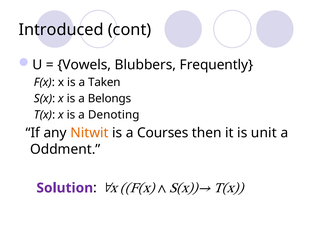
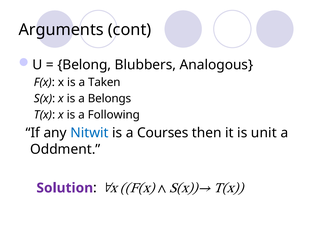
Introduced: Introduced -> Arguments
Vowels: Vowels -> Belong
Frequently: Frequently -> Analogous
Denoting: Denoting -> Following
Nitwit colour: orange -> blue
